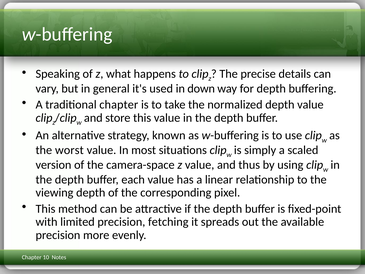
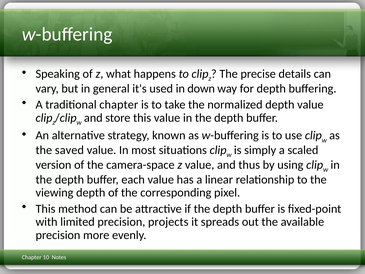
worst: worst -> saved
fetching: fetching -> projects
